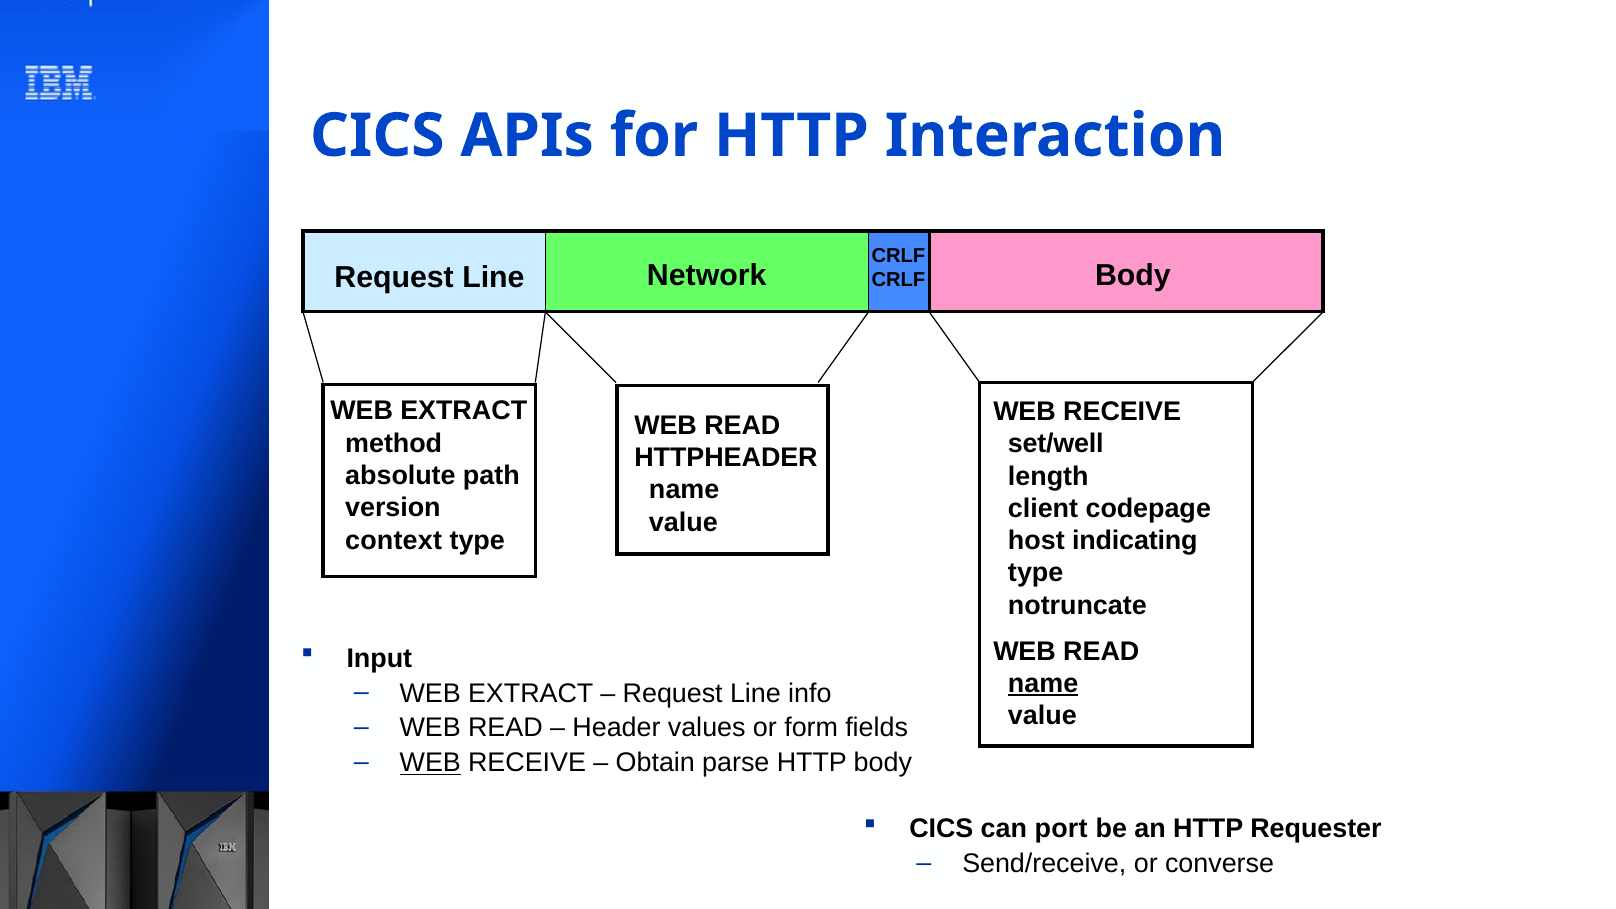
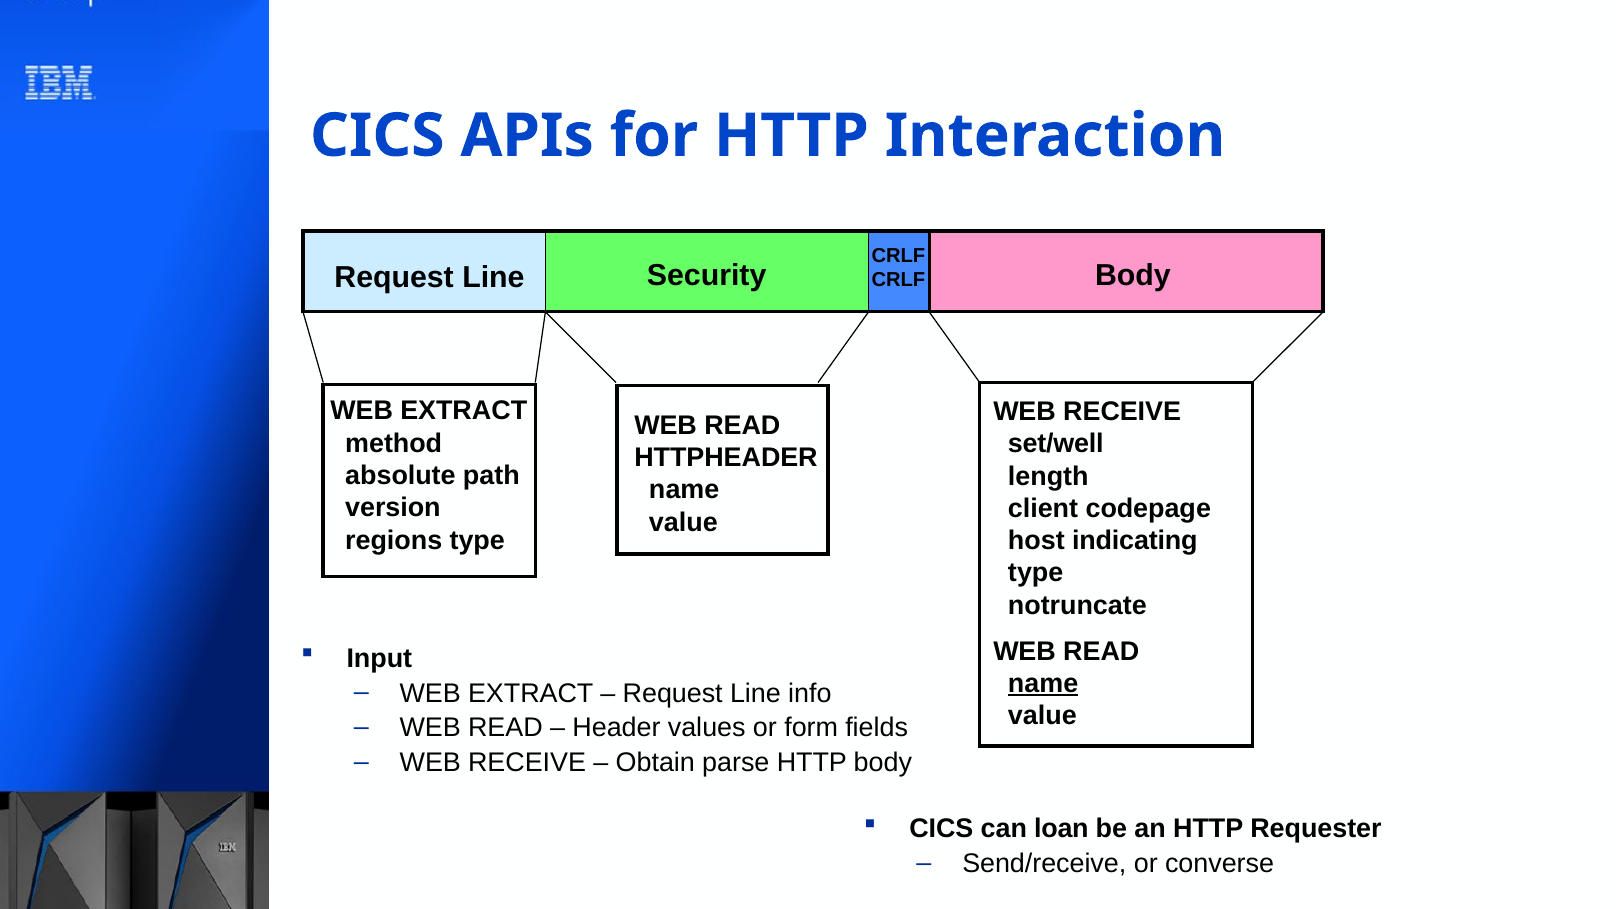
Network: Network -> Security
context: context -> regions
WEB at (430, 763) underline: present -> none
port: port -> loan
